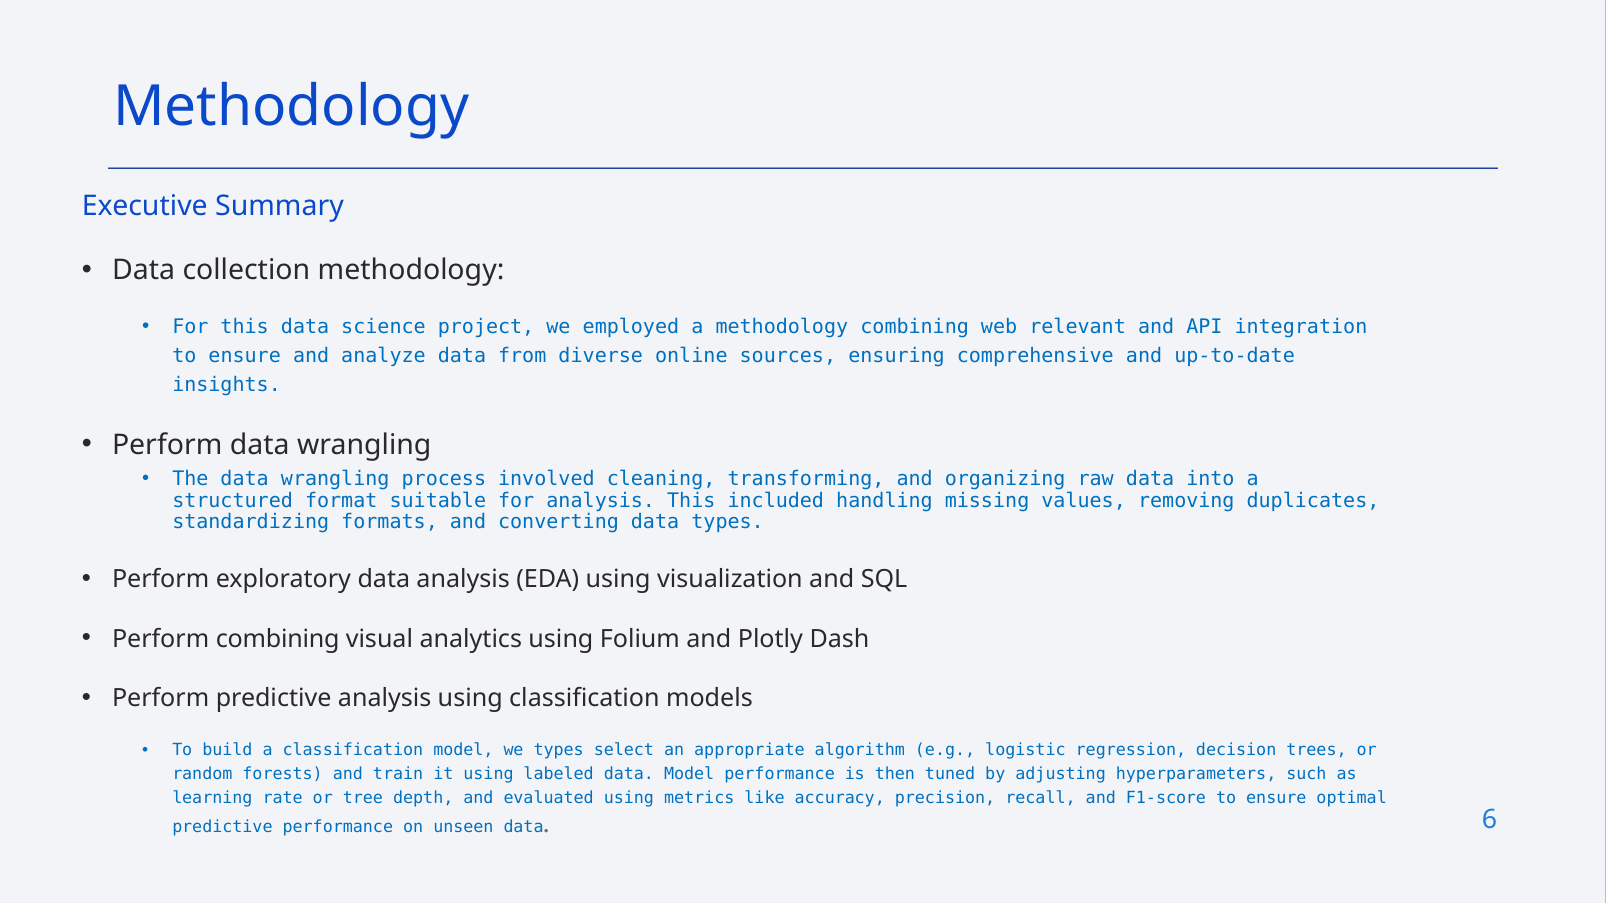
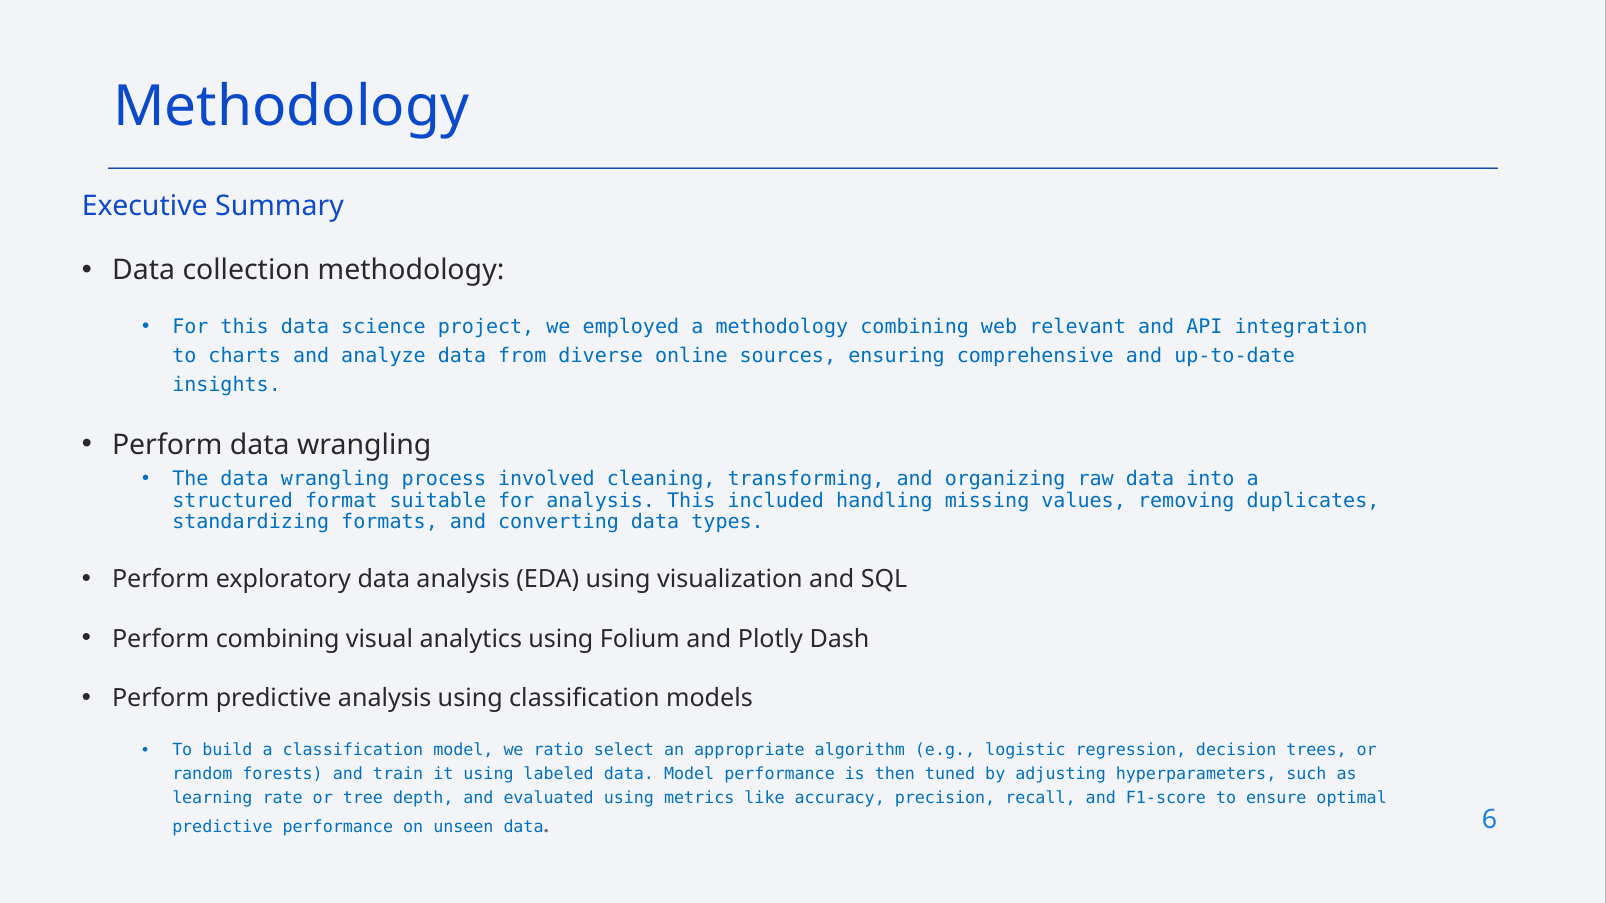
ensure at (245, 356): ensure -> charts
we types: types -> ratio
